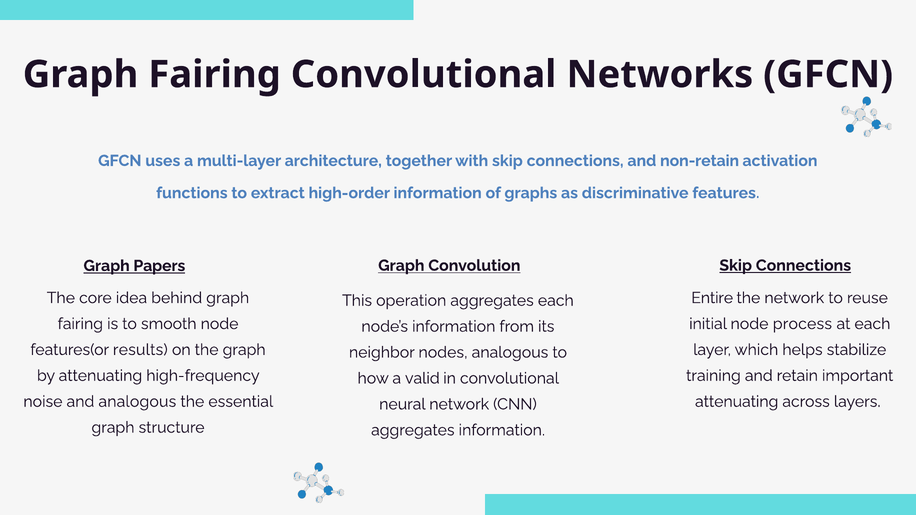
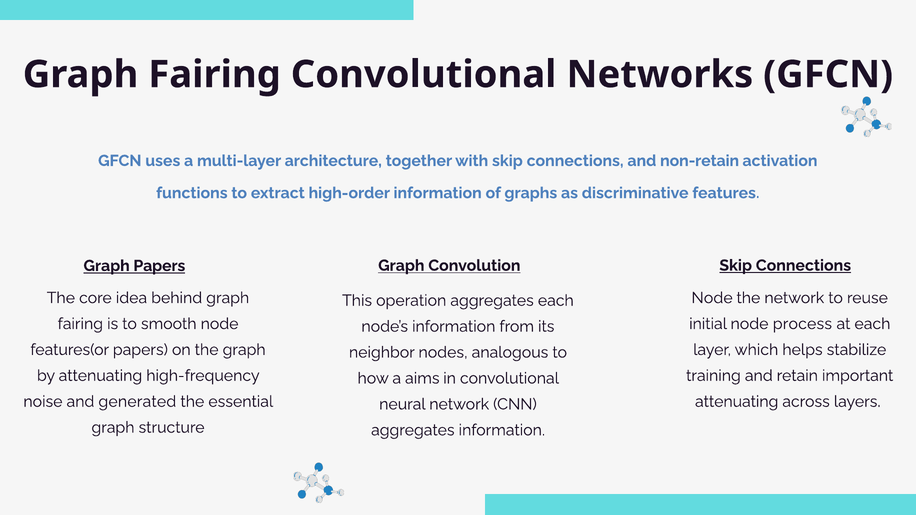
Entire at (712, 298): Entire -> Node
features(or results: results -> papers
valid: valid -> aims
and analogous: analogous -> generated
